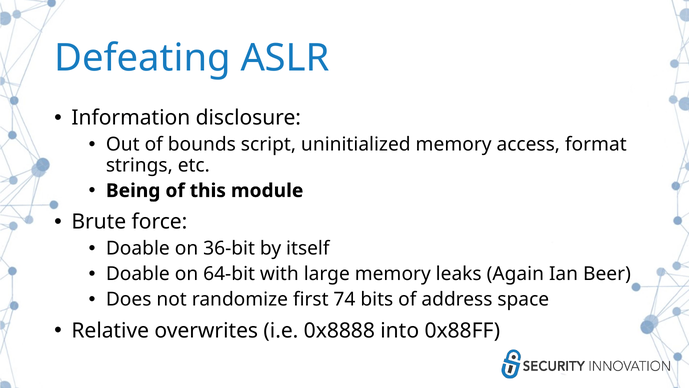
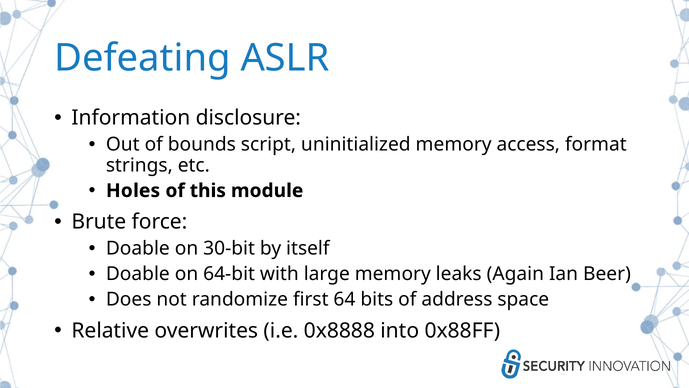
Being: Being -> Holes
36-bit: 36-bit -> 30-bit
74: 74 -> 64
